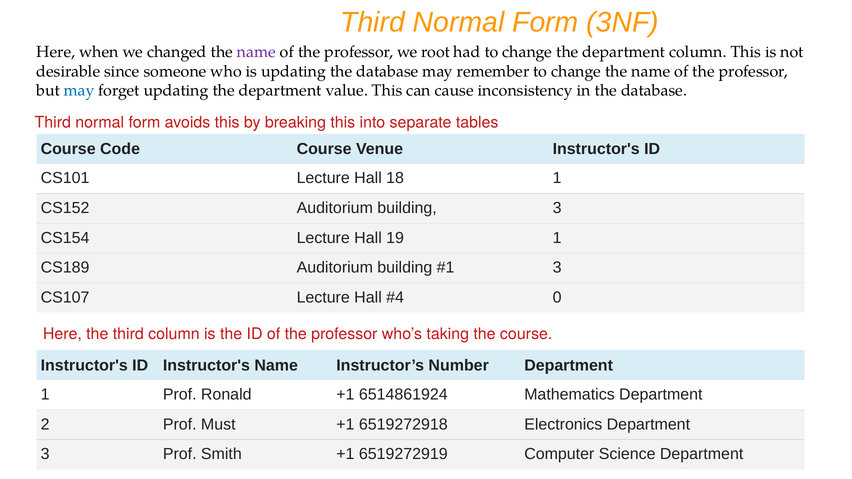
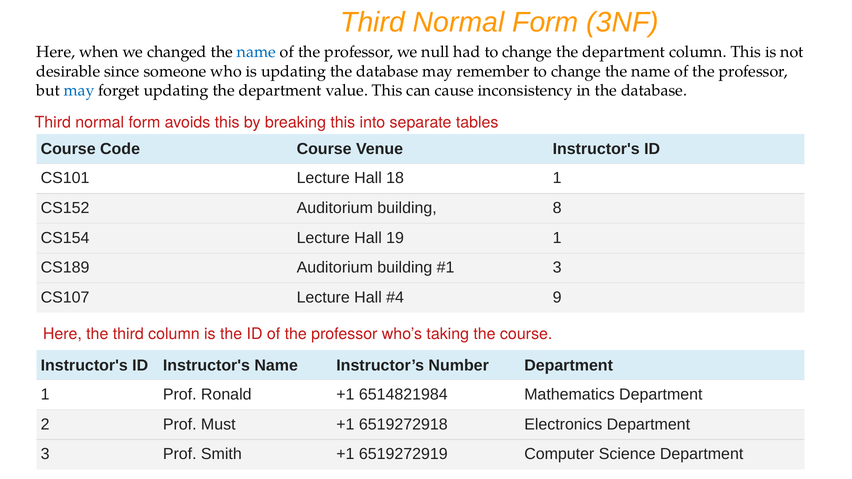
name at (257, 52) colour: purple -> blue
root: root -> null
building 3: 3 -> 8
0: 0 -> 9
6514861924: 6514861924 -> 6514821984
